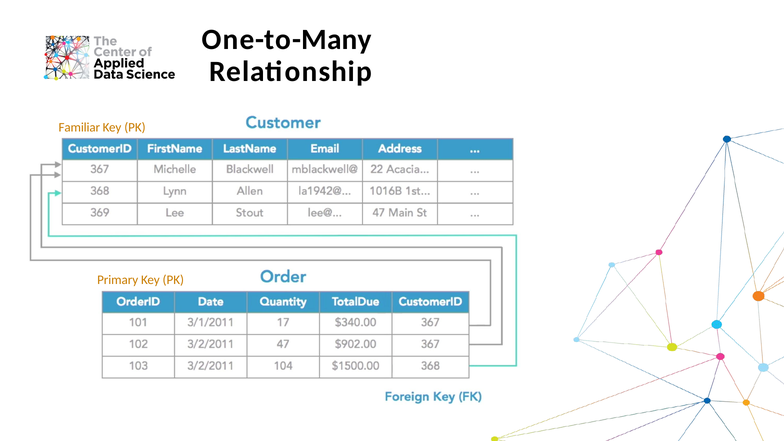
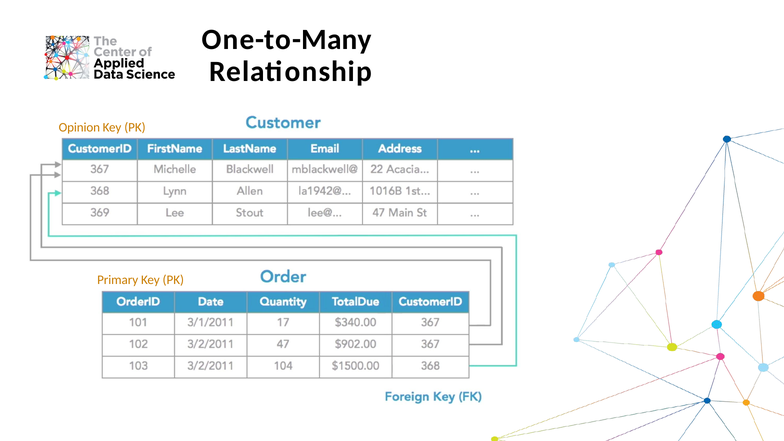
Familiar: Familiar -> Opinion
